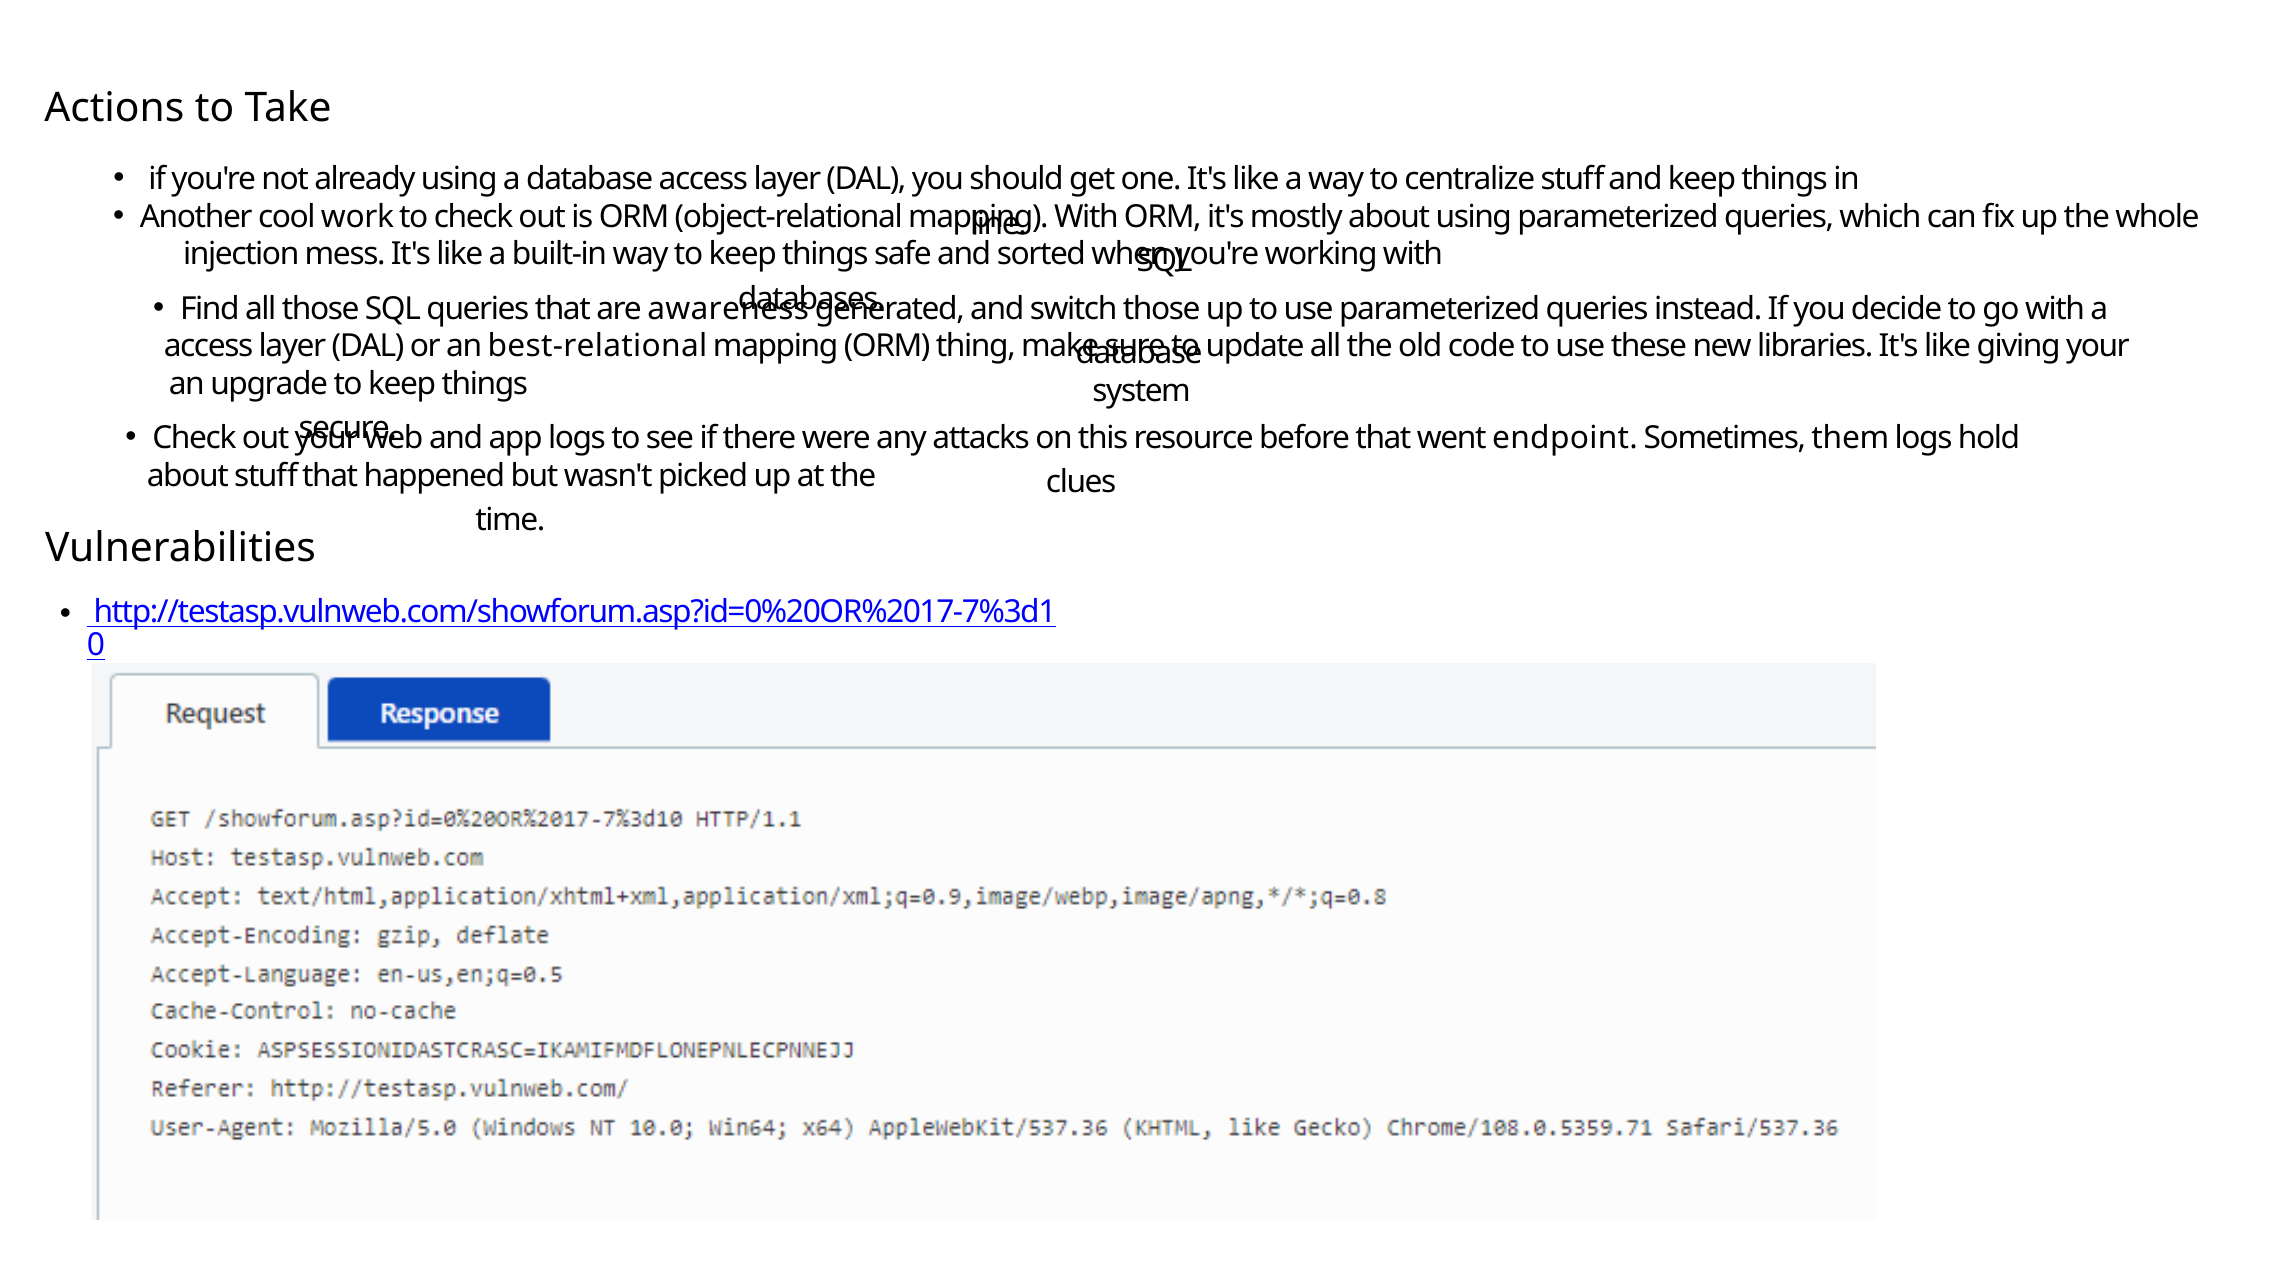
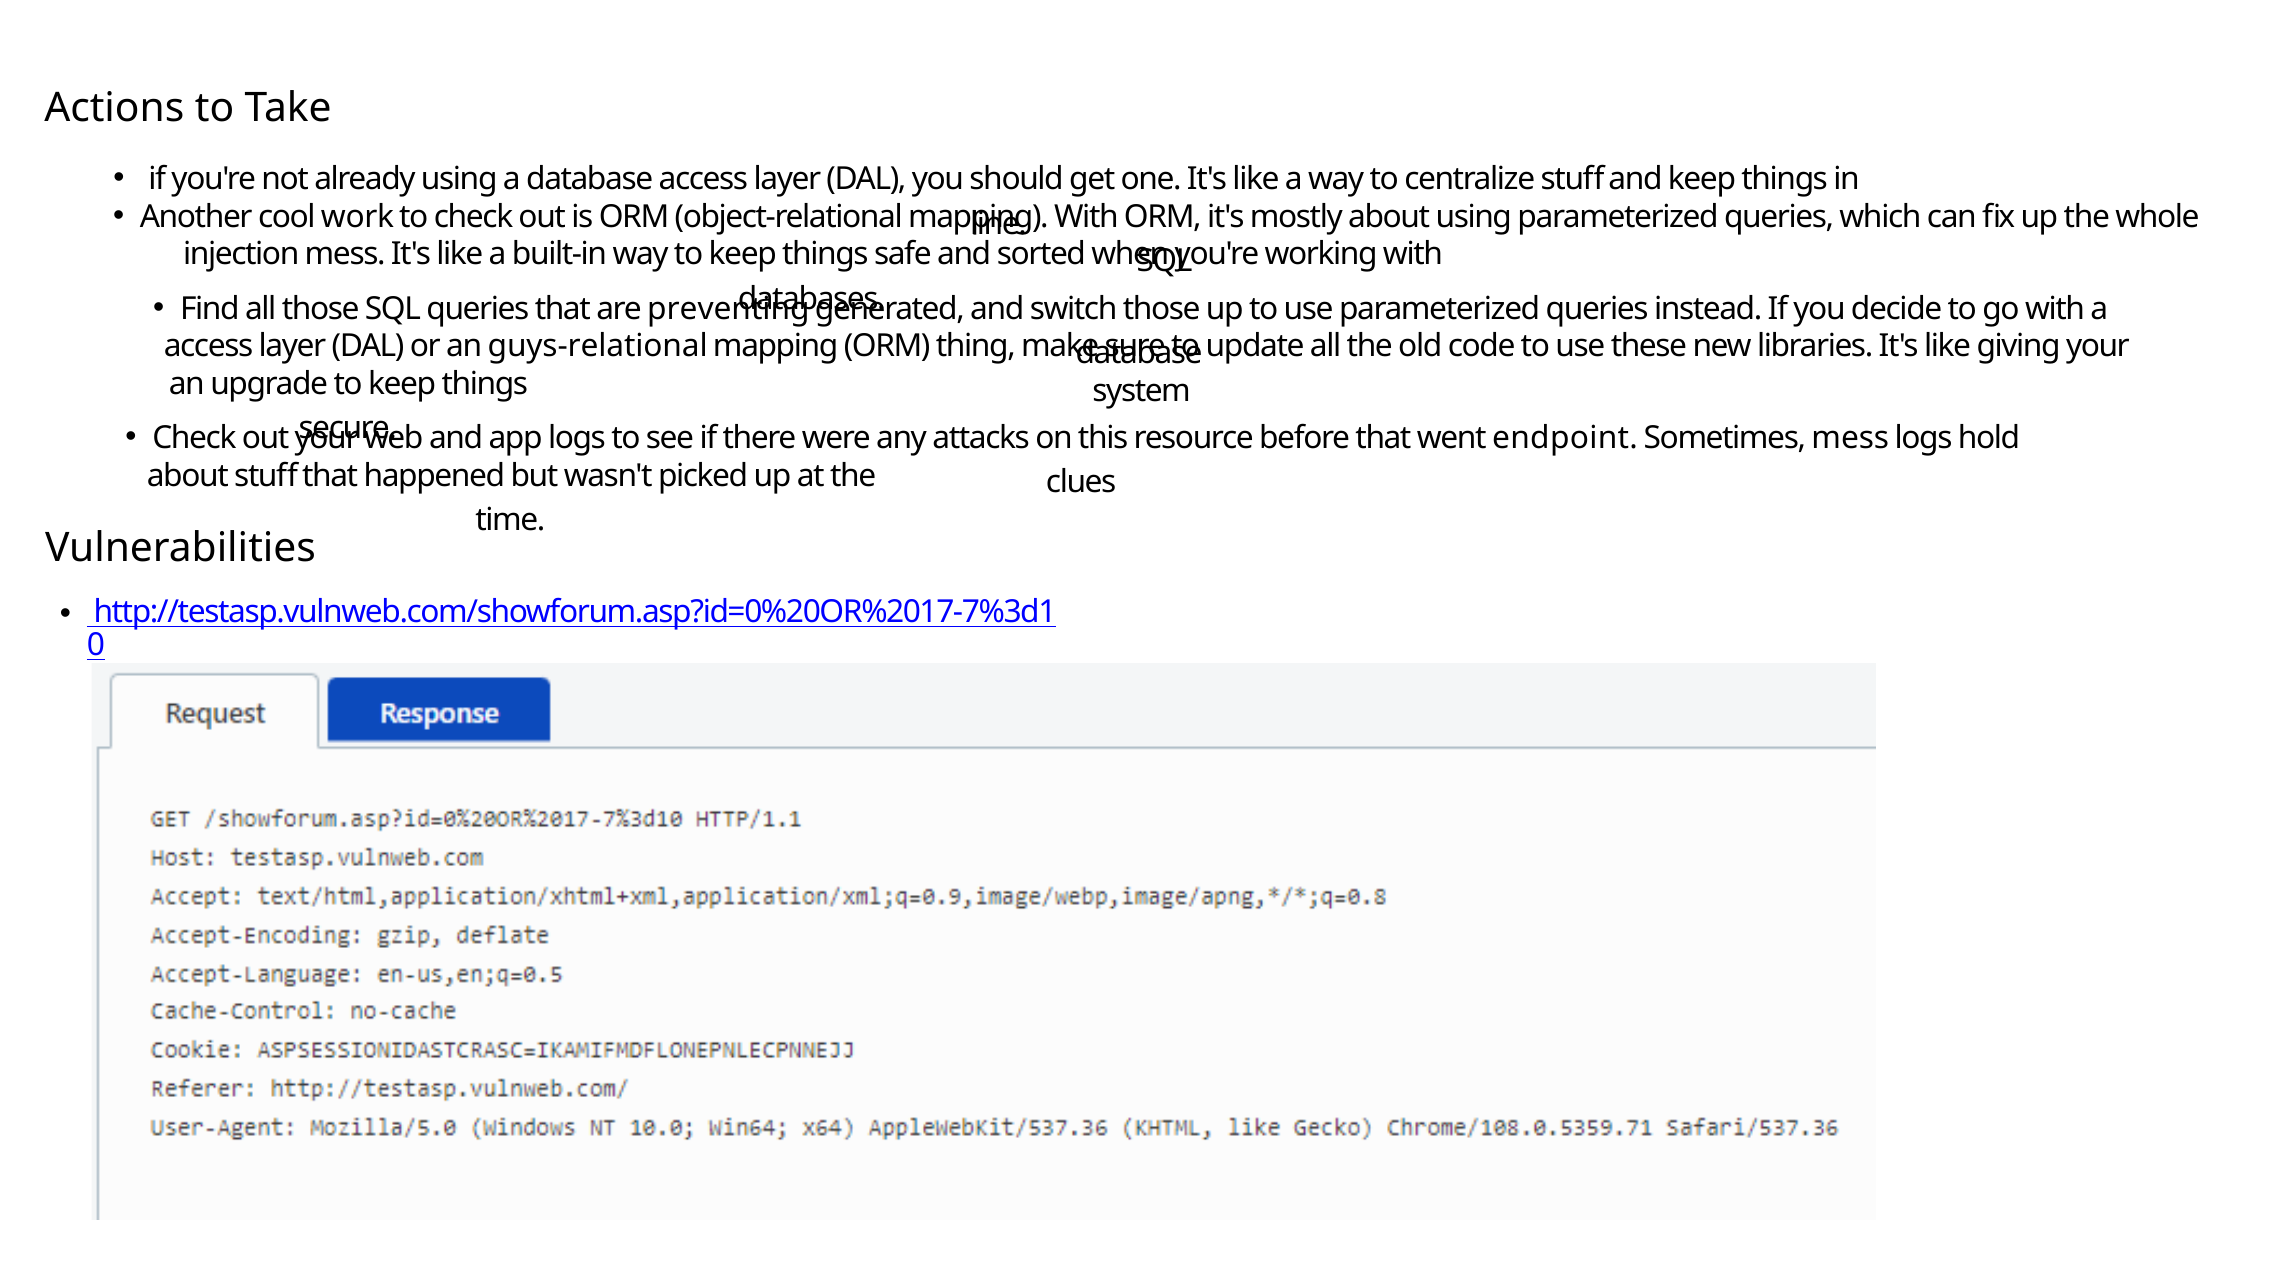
awareness: awareness -> preventing
best-relational: best-relational -> guys-relational
Sometimes them: them -> mess
